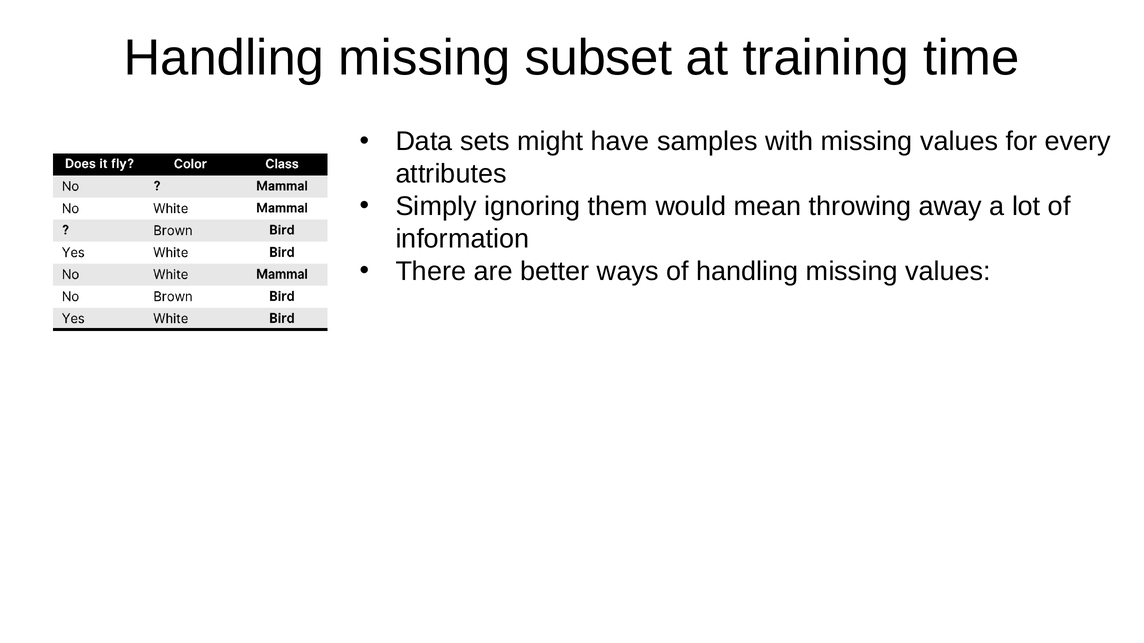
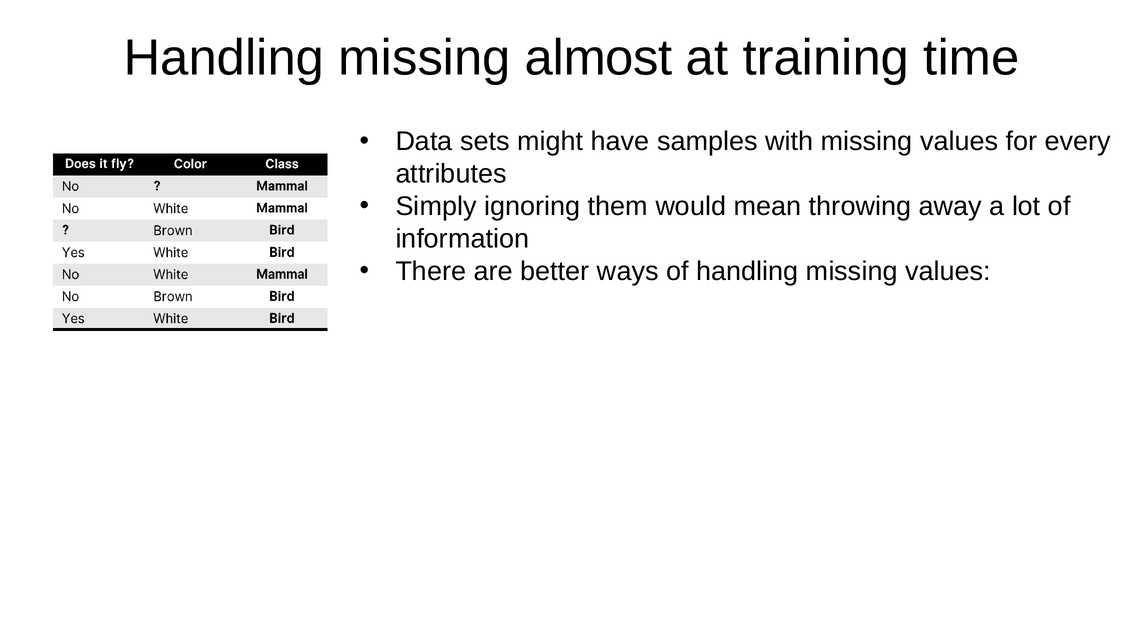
subset: subset -> almost
